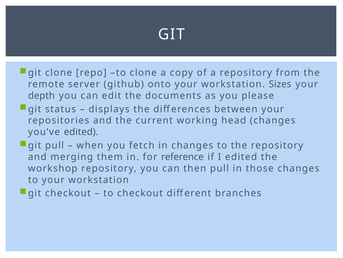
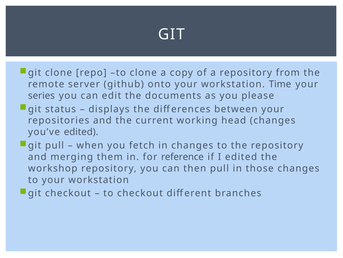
Sizes: Sizes -> Time
depth: depth -> series
